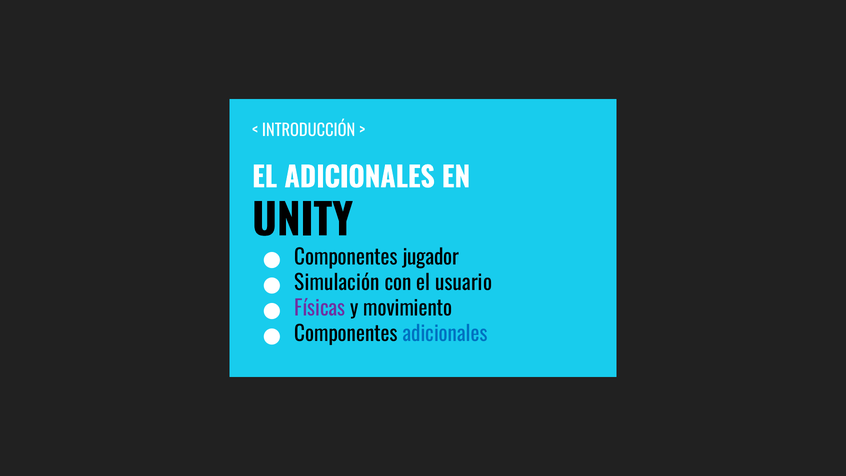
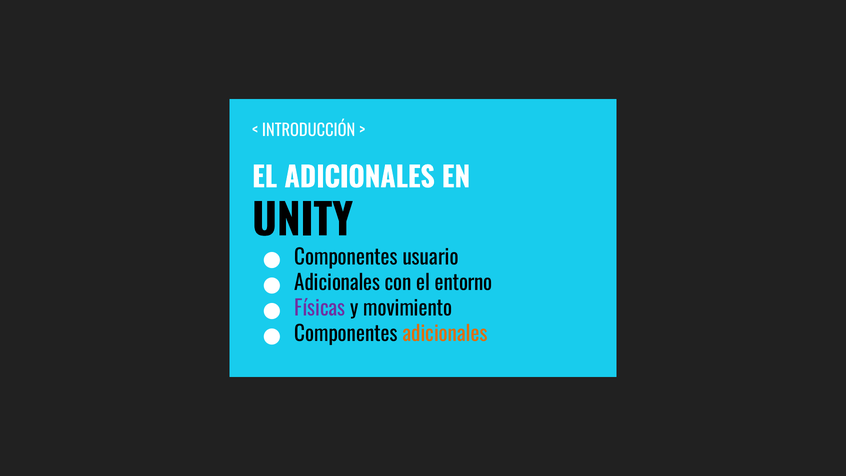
jugador: jugador -> usuario
Simulación at (337, 283): Simulación -> Adicionales
usuario: usuario -> entorno
adicionales at (445, 334) colour: blue -> orange
